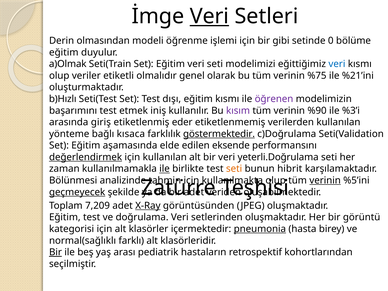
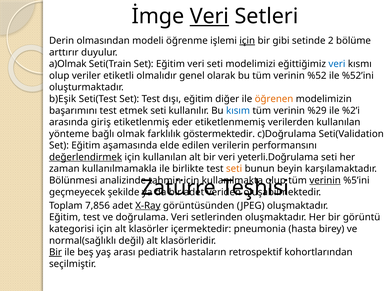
için at (247, 41) underline: none -> present
0: 0 -> 2
eğitim at (64, 52): eğitim -> arttırır
%75: %75 -> %52
%21’ini: %21’ini -> %52’ini
b)Hızlı: b)Hızlı -> b)Eşik
eğitim kısmı: kısmı -> diğer
öğrenen colour: purple -> orange
etmek iniş: iniş -> seti
kısım colour: purple -> blue
%90: %90 -> %29
%3’i: %3’i -> %2’i
kısaca: kısaca -> olmak
göstermektedir underline: present -> none
eksende: eksende -> verilerin
ile at (165, 169) underline: present -> none
hibrit: hibrit -> beyin
geçmeyecek underline: present -> none
7,209: 7,209 -> 7,856
pneumonia underline: present -> none
farklı: farklı -> değil
